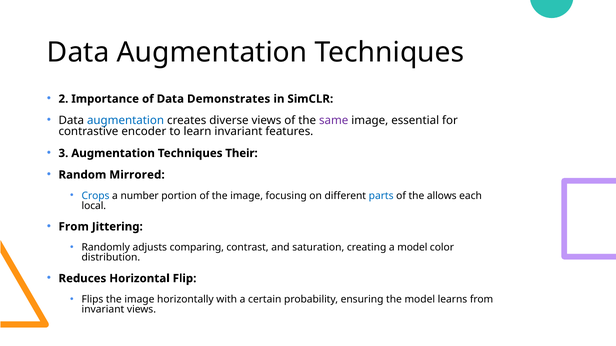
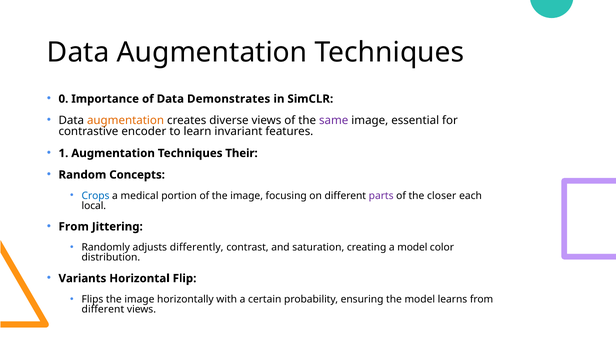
2: 2 -> 0
augmentation at (126, 121) colour: blue -> orange
3: 3 -> 1
Mirrored: Mirrored -> Concepts
number: number -> medical
parts colour: blue -> purple
allows: allows -> closer
comparing: comparing -> differently
Reduces: Reduces -> Variants
invariant at (103, 310): invariant -> different
